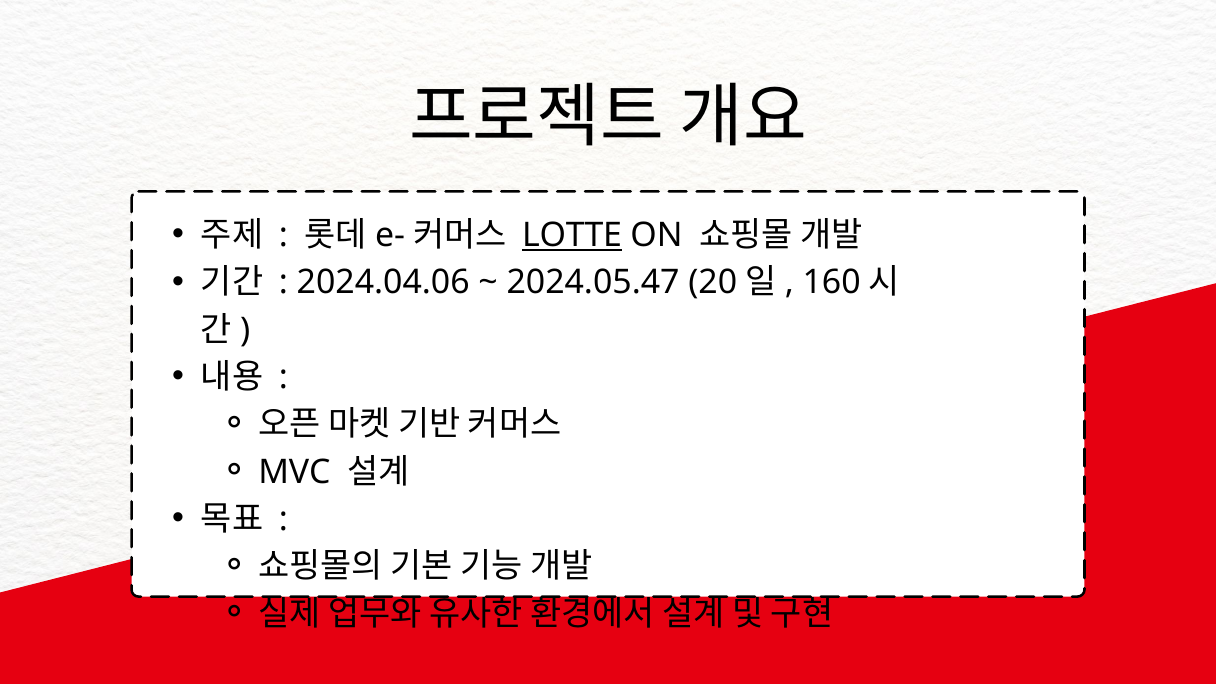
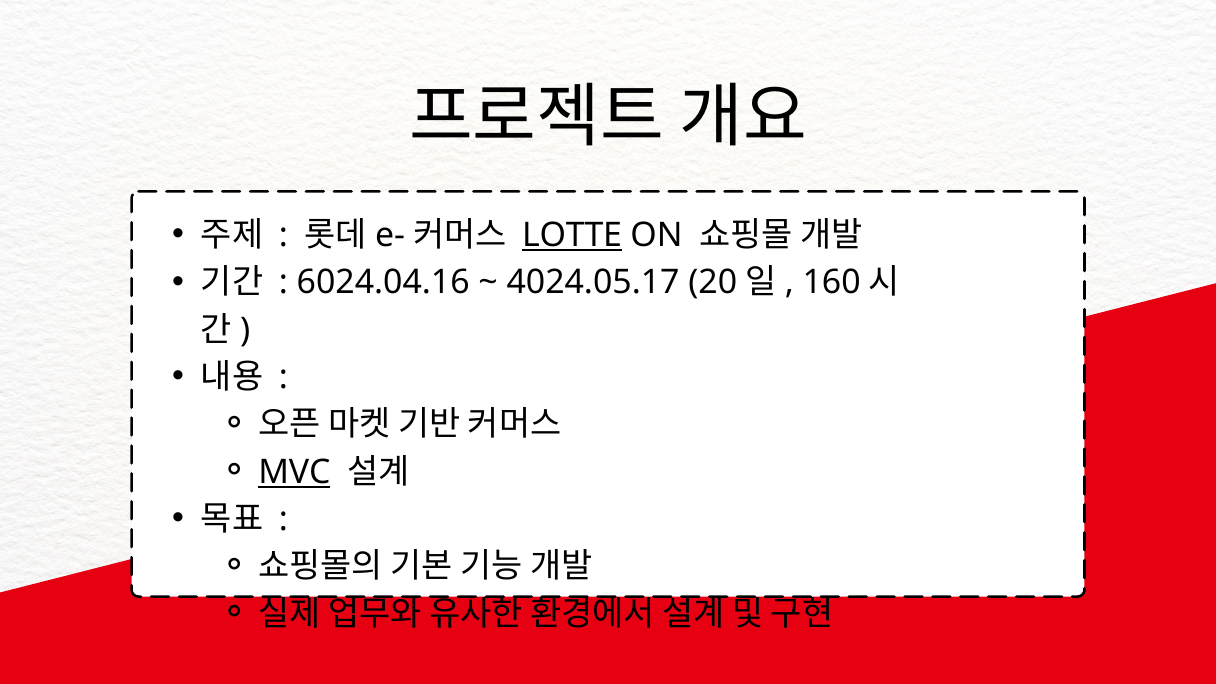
2024.04.06: 2024.04.06 -> 6024.04.16
2024.05.47: 2024.05.47 -> 4024.05.17
MVC underline: none -> present
